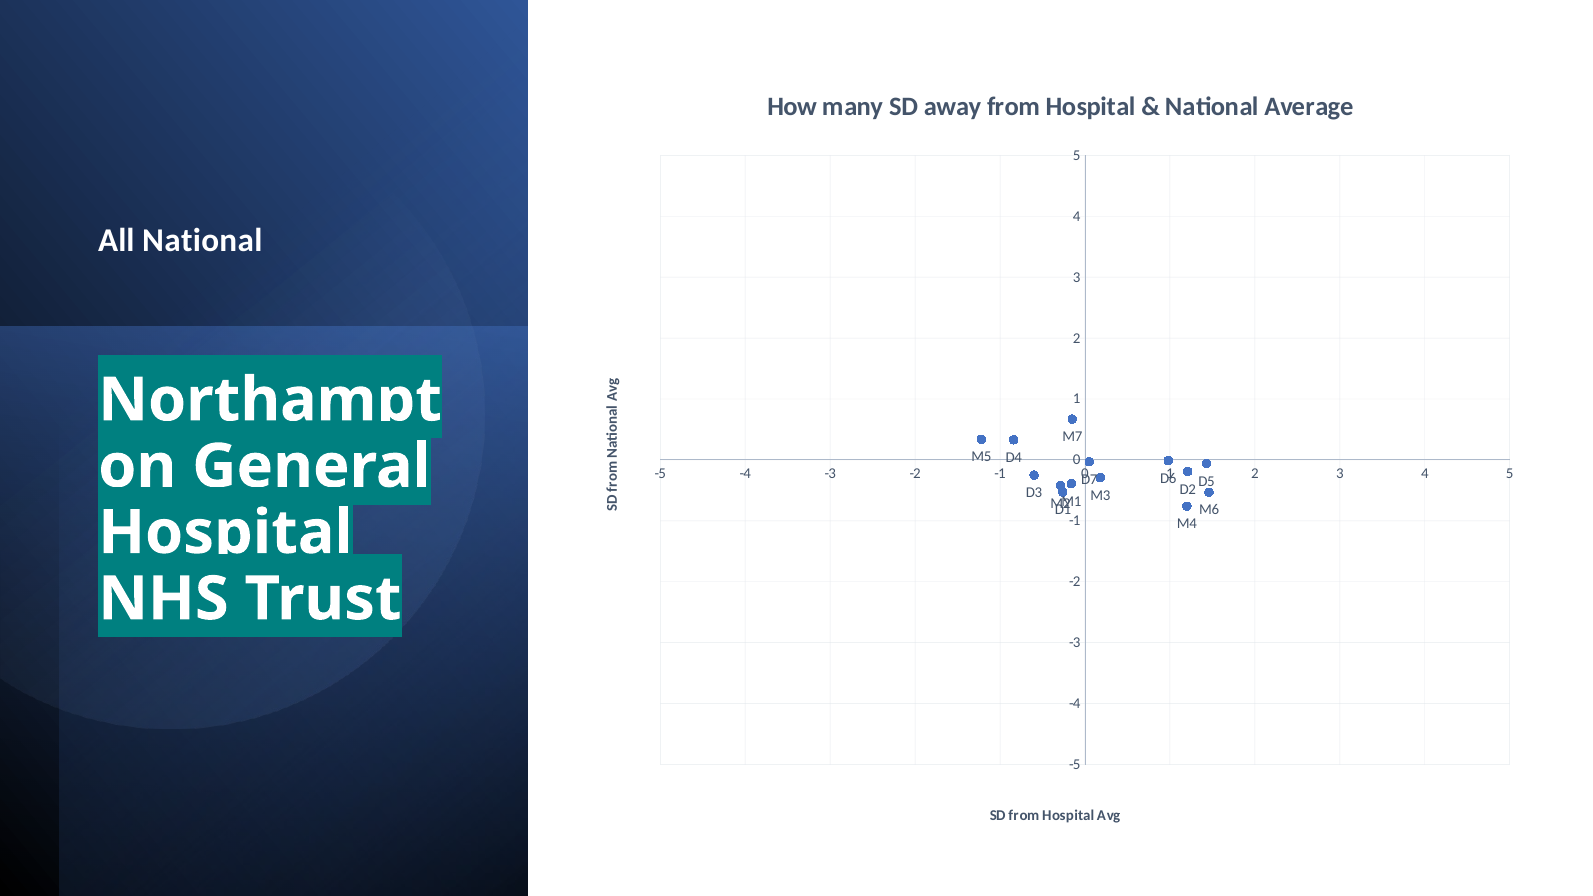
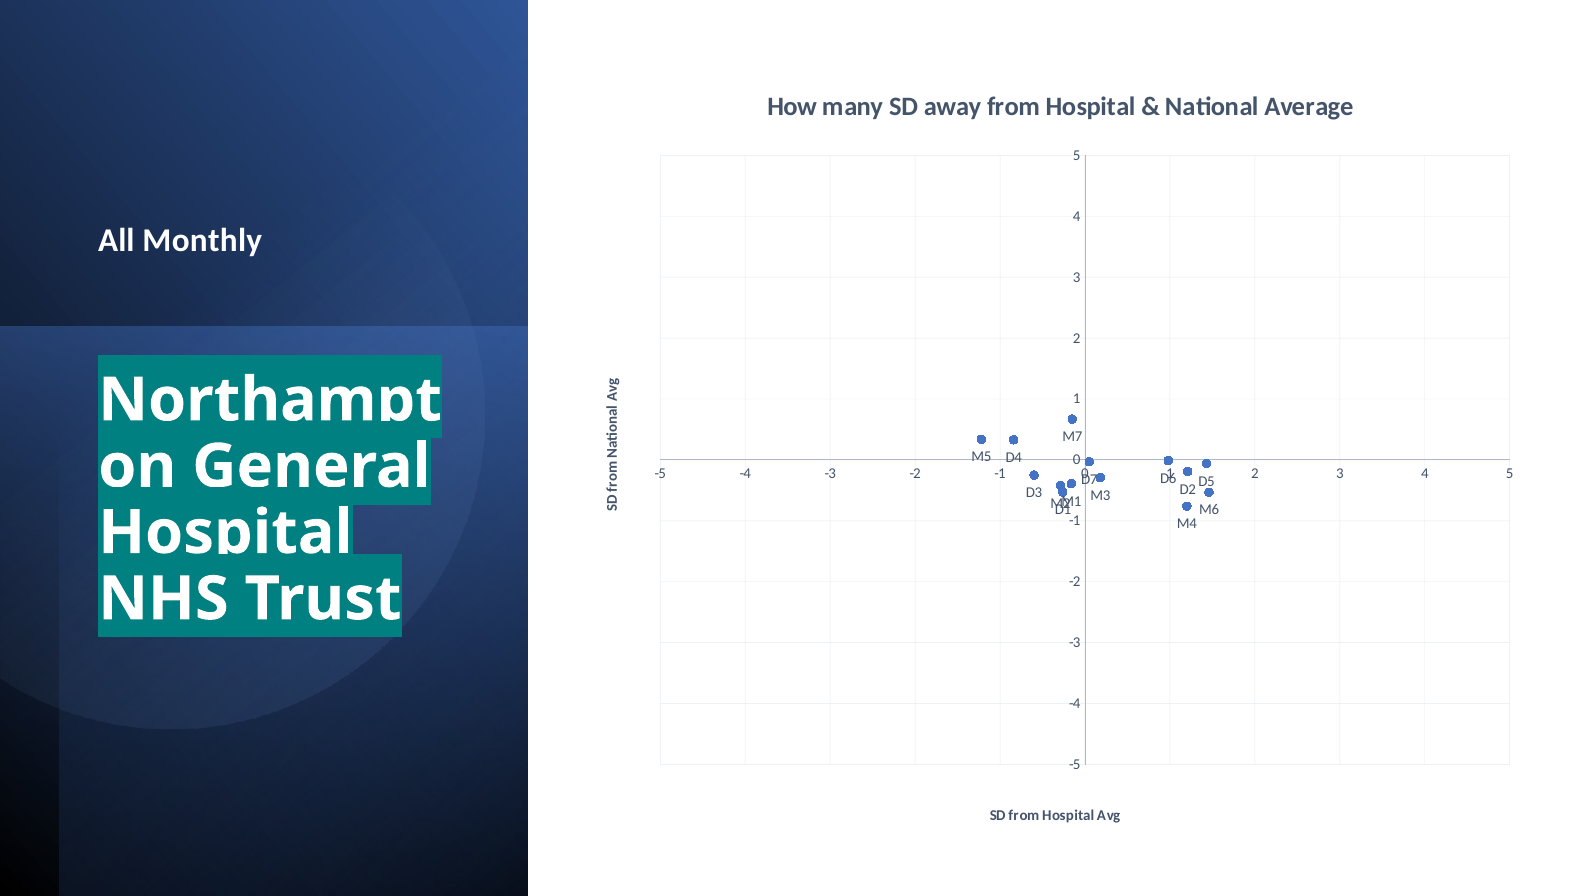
All National: National -> Monthly
